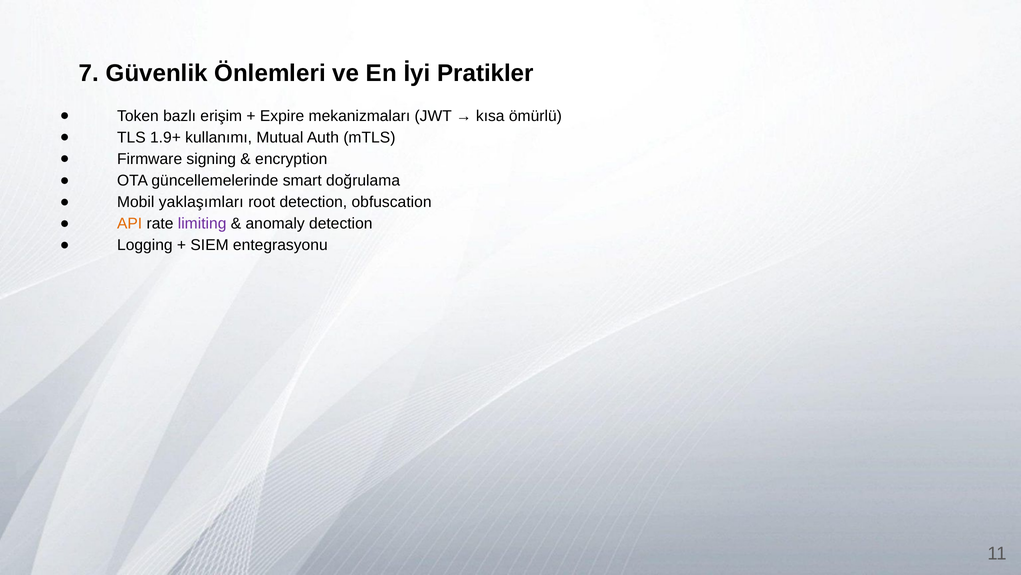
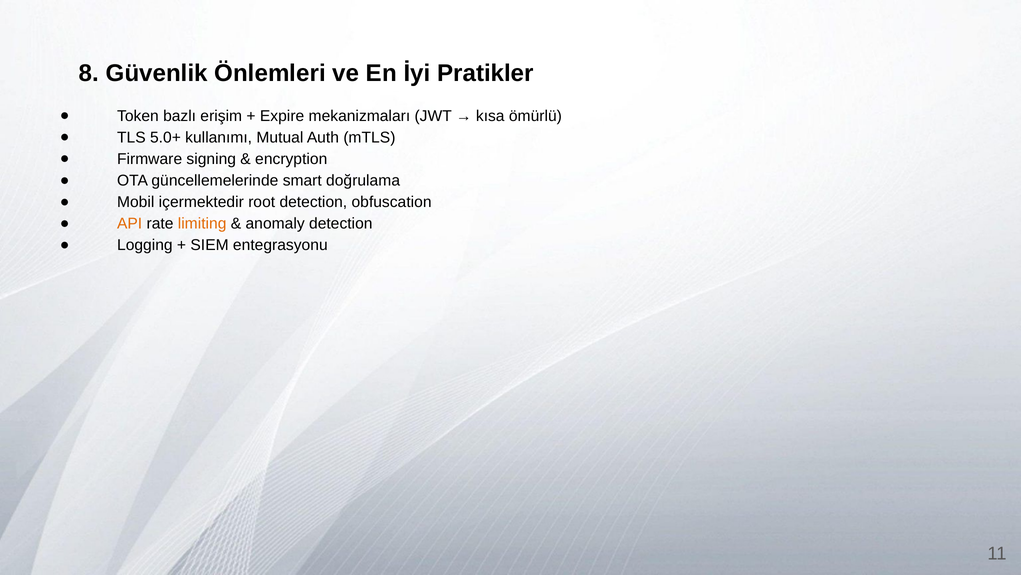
7: 7 -> 8
1.9+: 1.9+ -> 5.0+
yaklaşımları: yaklaşımları -> içermektedir
limiting colour: purple -> orange
